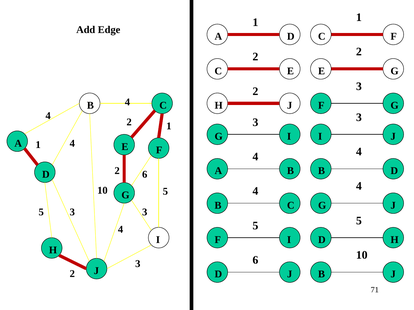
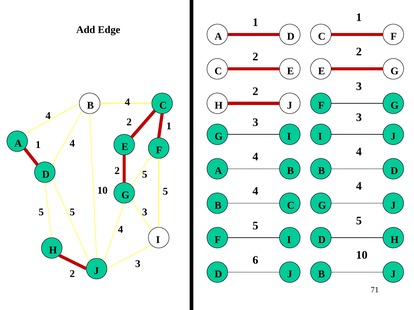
6 at (145, 175): 6 -> 5
3 at (72, 213): 3 -> 5
